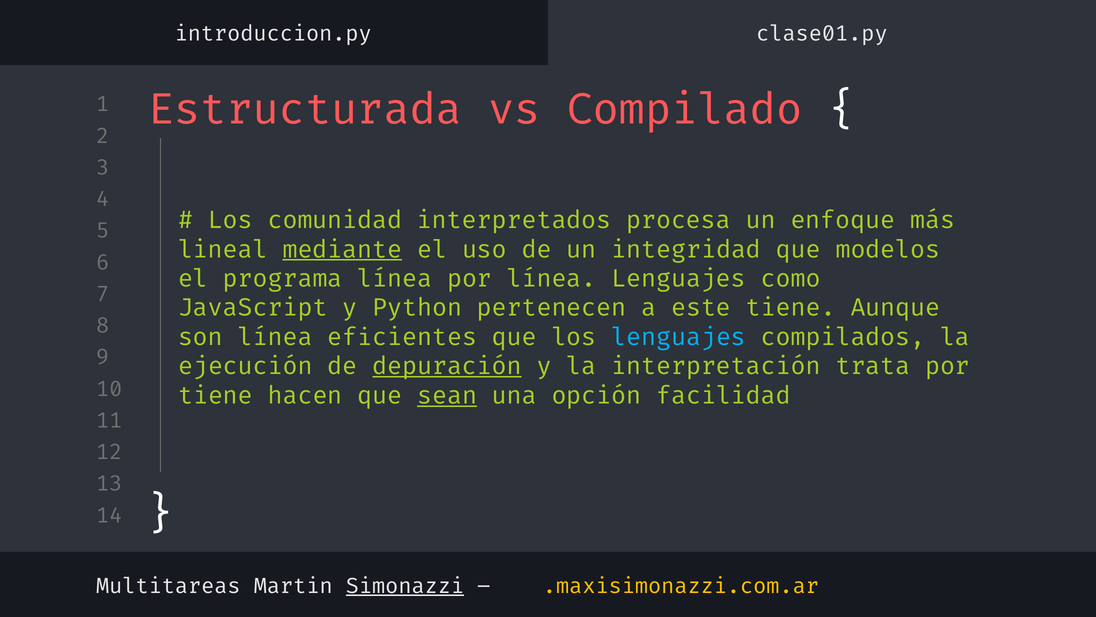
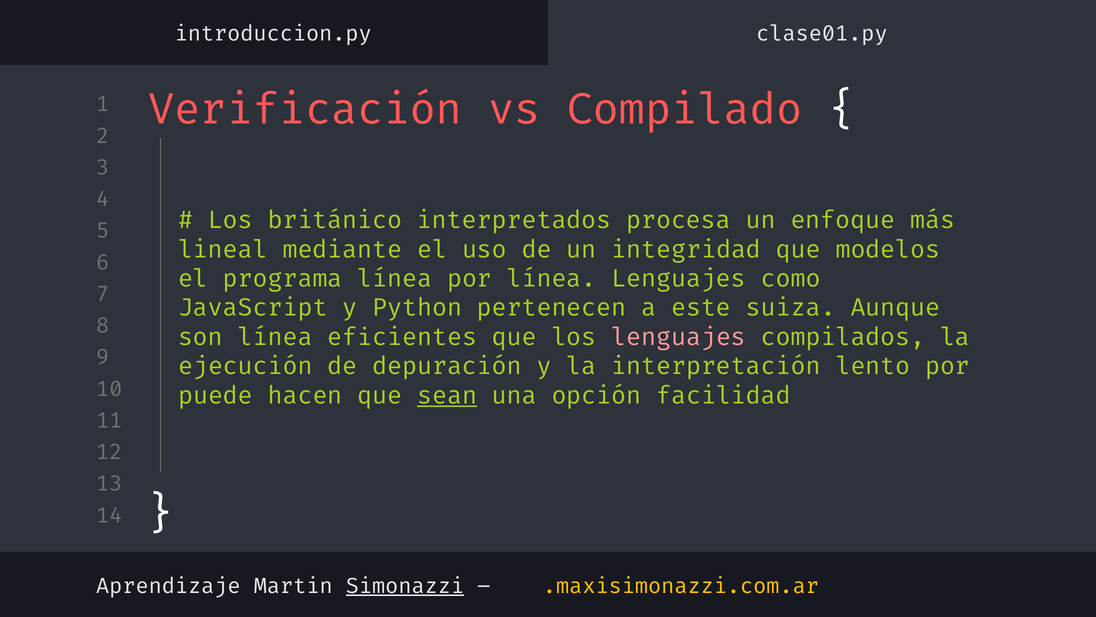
Estructurada: Estructurada -> Verificación
comunidad: comunidad -> británico
mediante underline: present -> none
este tiene: tiene -> suiza
lenguajes at (679, 337) colour: light blue -> pink
depuración underline: present -> none
trata: trata -> lento
tiene at (216, 395): tiene -> puede
Multitareas: Multitareas -> Aprendizaje
